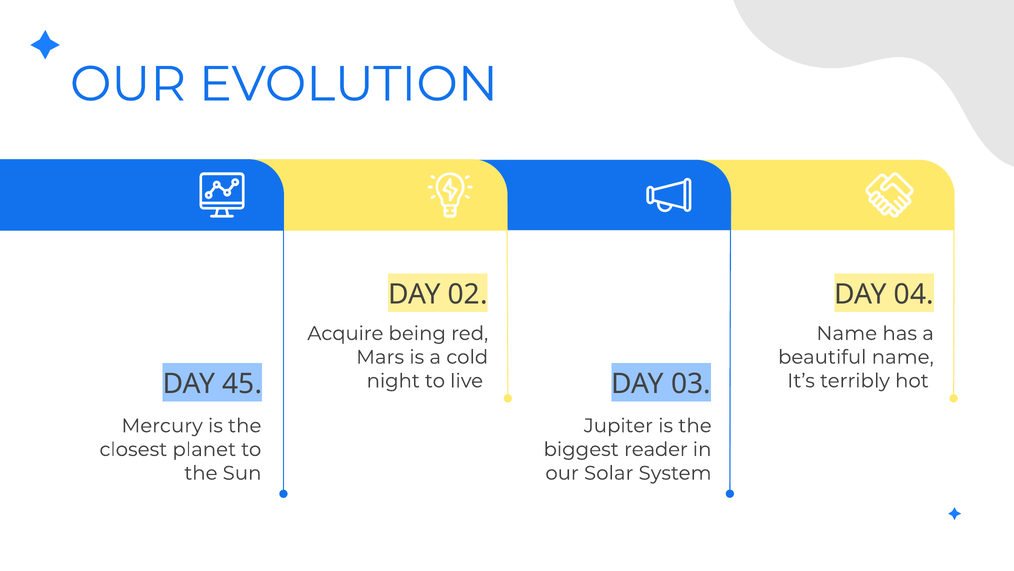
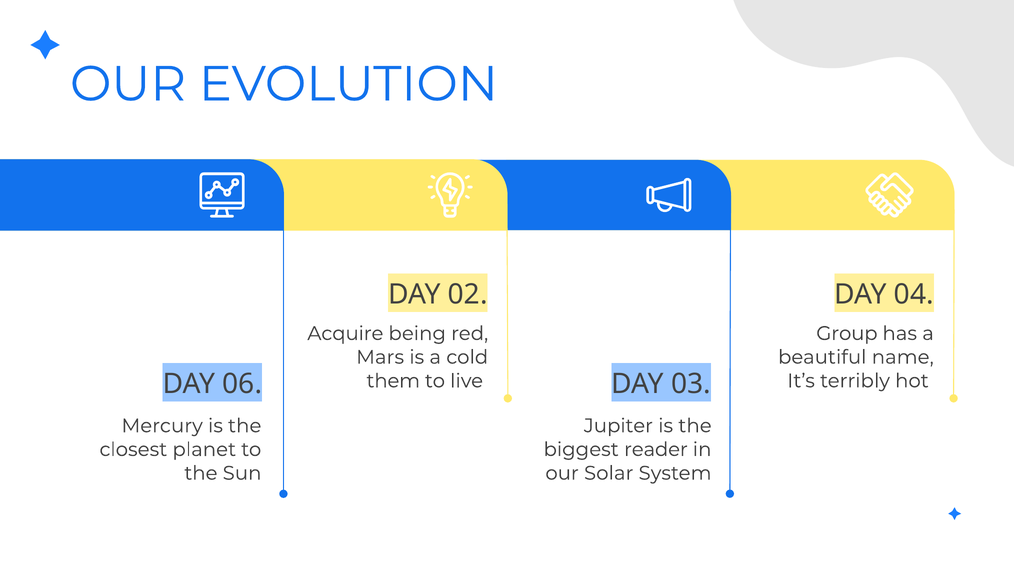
Name at (847, 333): Name -> Group
45: 45 -> 06
night: night -> them
